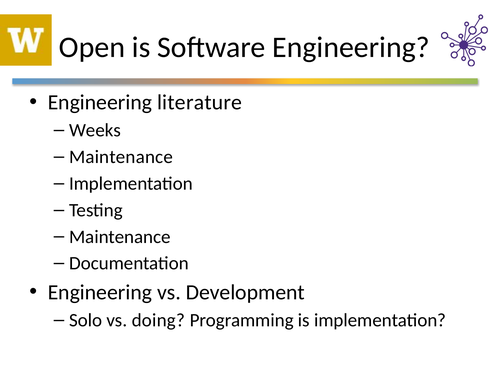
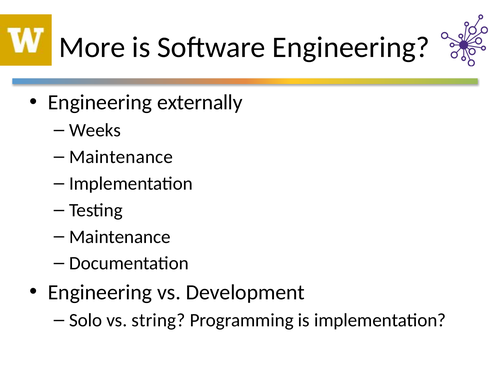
Open: Open -> More
literature: literature -> externally
doing: doing -> string
